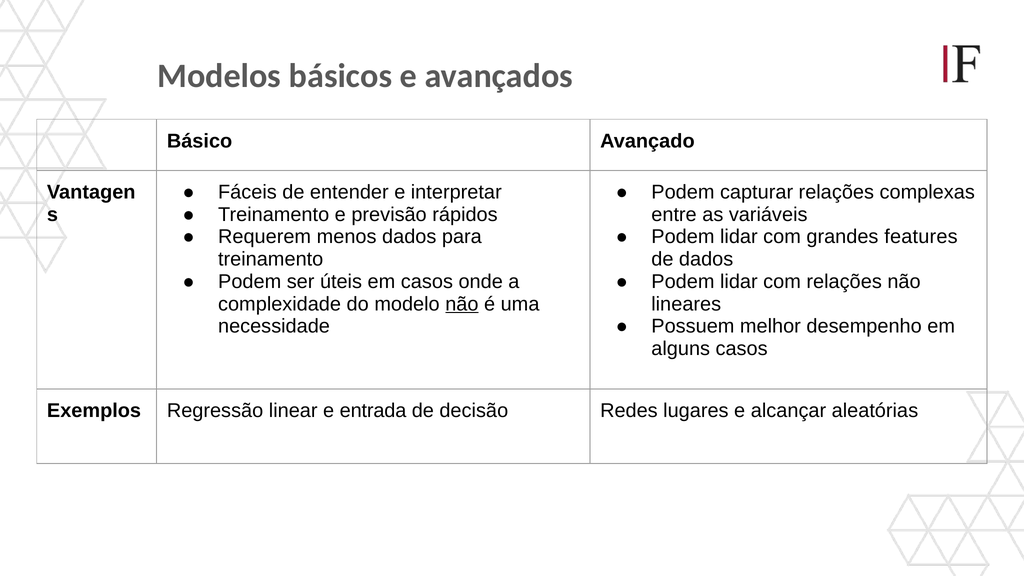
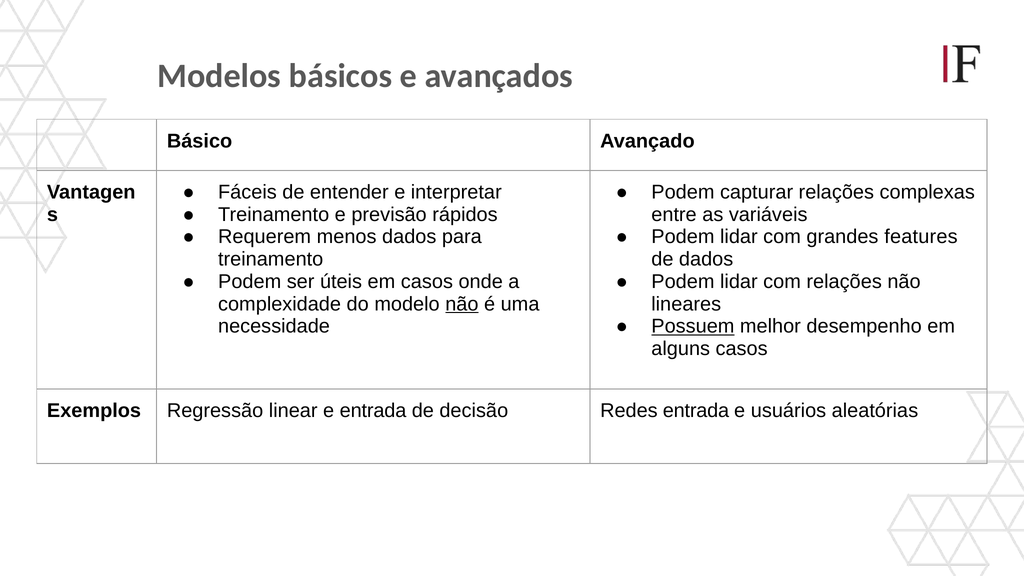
Possuem underline: none -> present
Redes lugares: lugares -> entrada
alcançar: alcançar -> usuários
